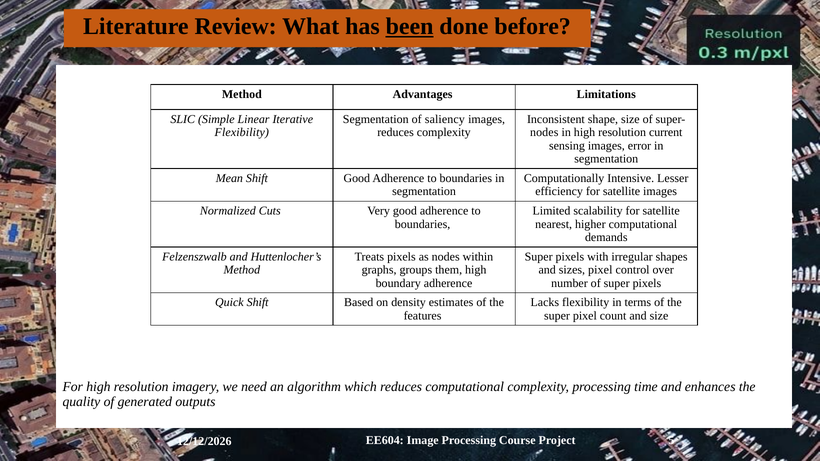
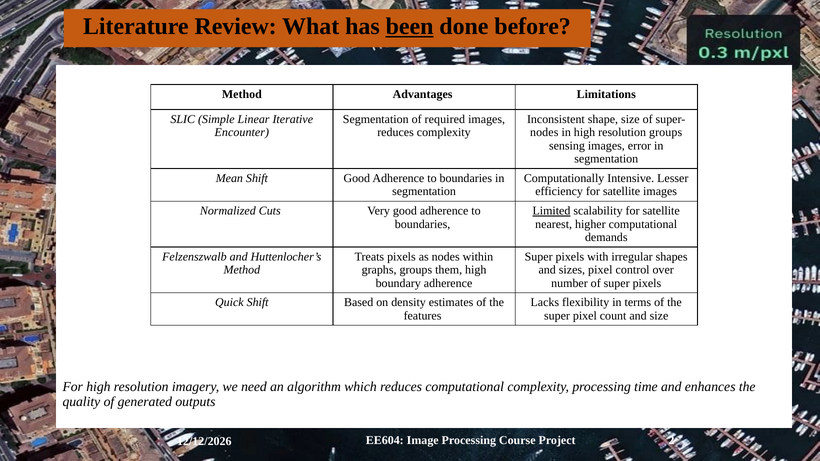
saliency: saliency -> required
Flexibility at (242, 133): Flexibility -> Encounter
resolution current: current -> groups
Limited underline: none -> present
5: 5 -> 2
